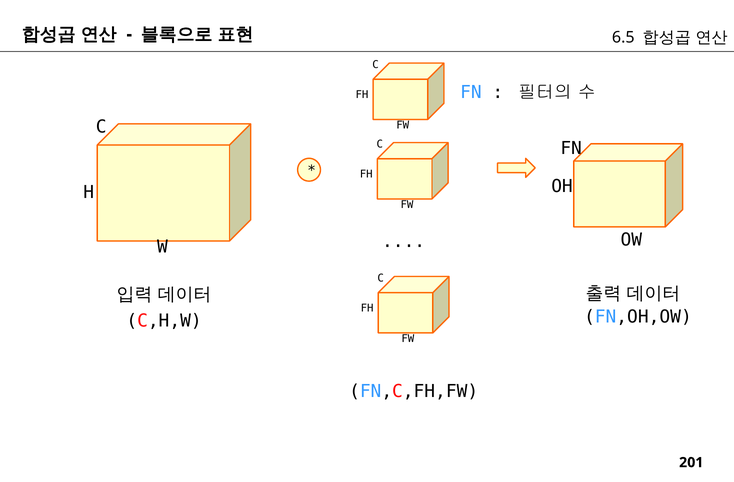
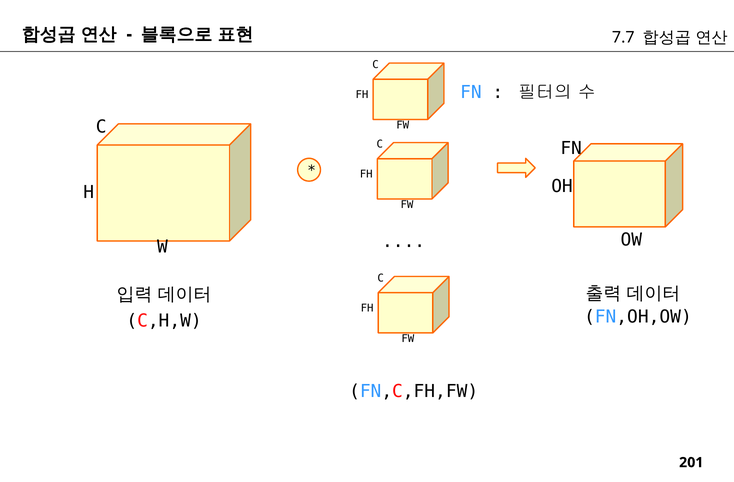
6.5: 6.5 -> 7.7
